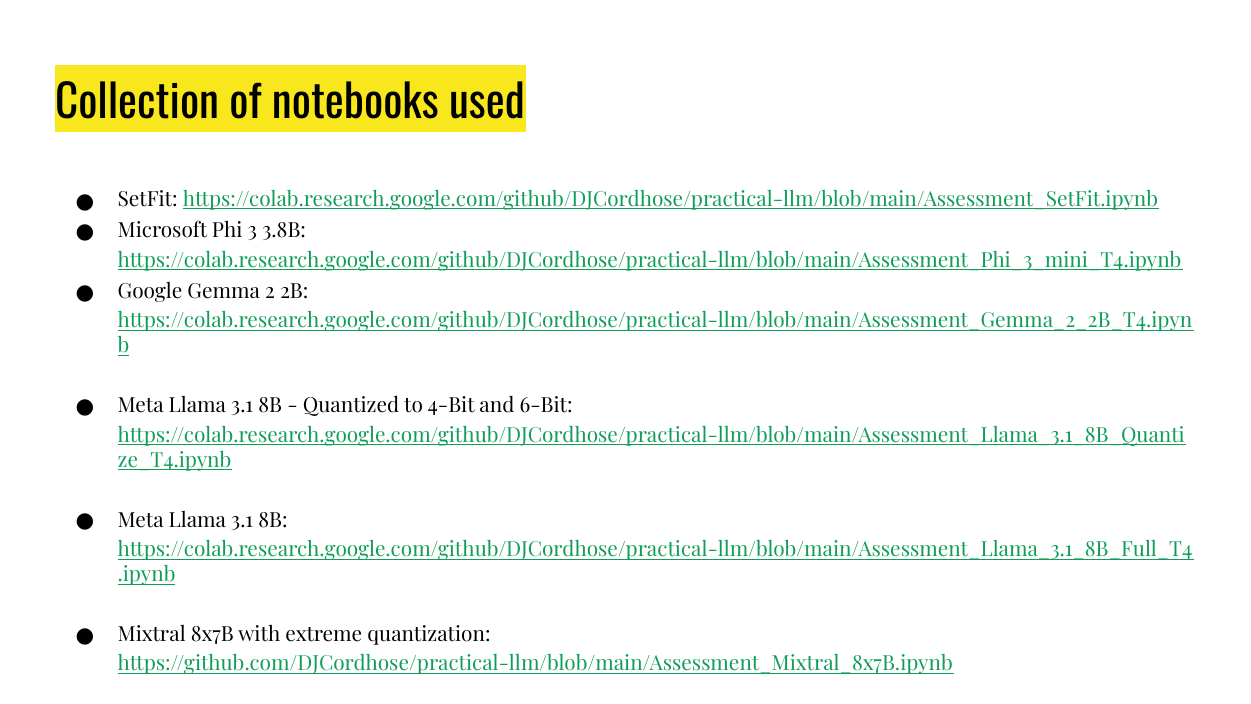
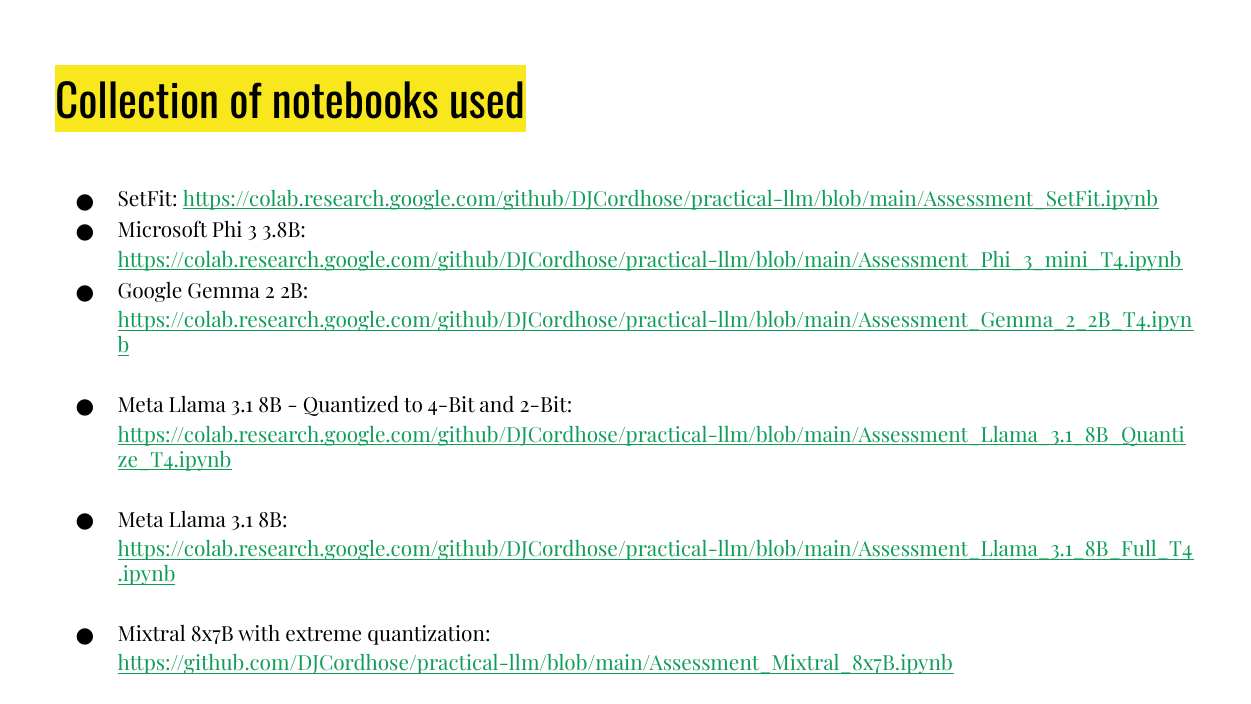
6-Bit: 6-Bit -> 2-Bit
